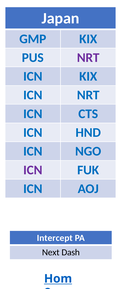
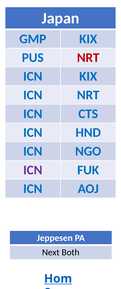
NRT at (88, 58) colour: purple -> red
Intercept: Intercept -> Jeppesen
Dash: Dash -> Both
